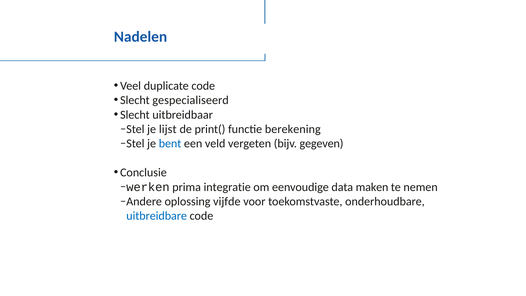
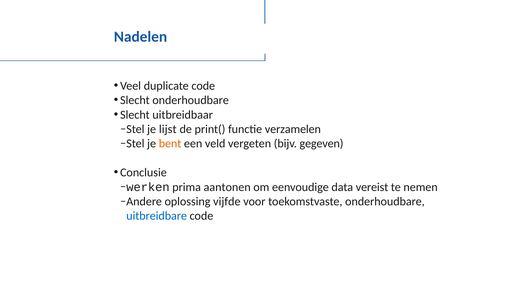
Slecht gespecialiseerd: gespecialiseerd -> onderhoudbare
berekening: berekening -> verzamelen
bent colour: blue -> orange
integratie: integratie -> aantonen
maken: maken -> vereist
